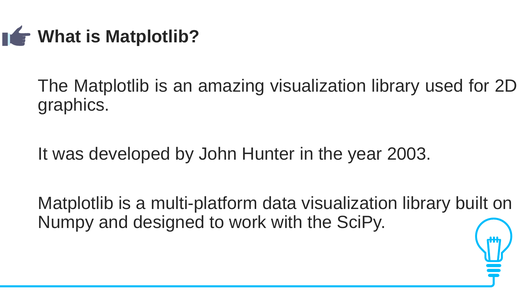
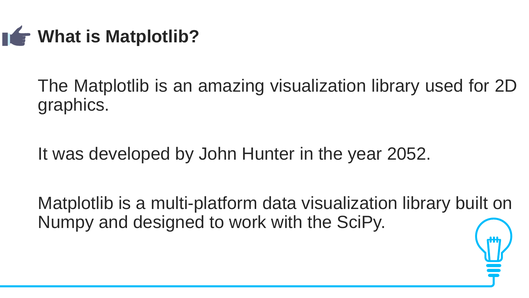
2003: 2003 -> 2052
